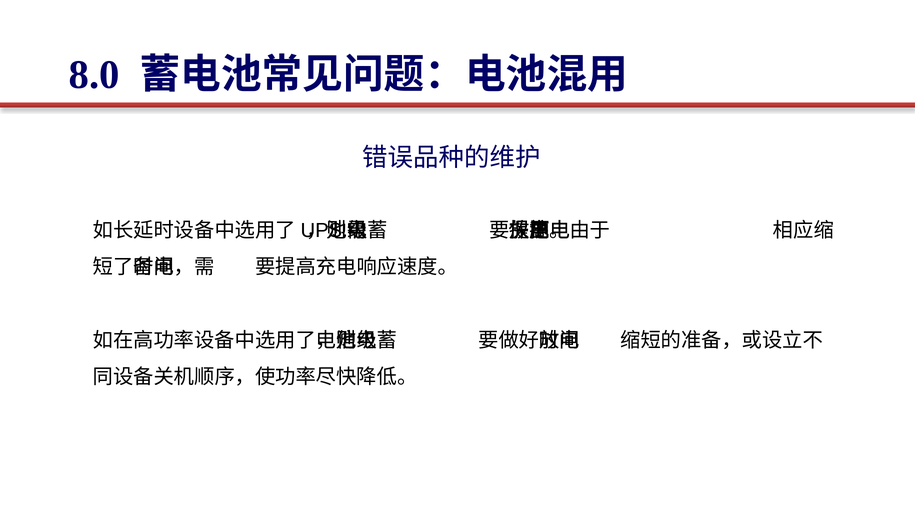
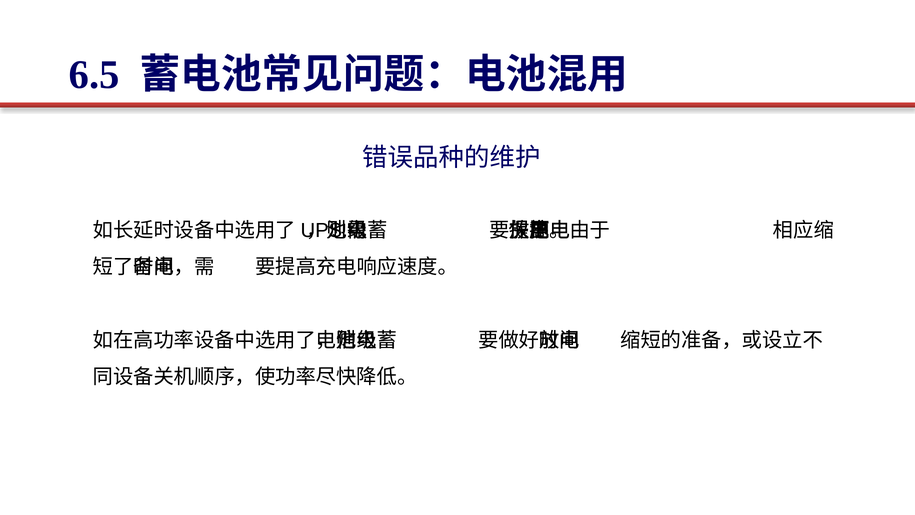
8.0: 8.0 -> 6.5
